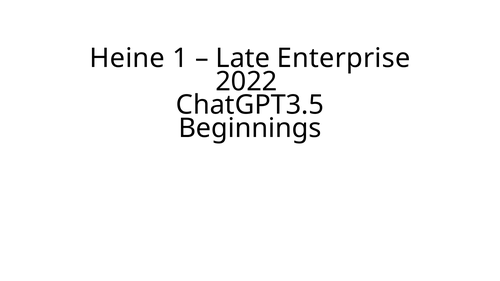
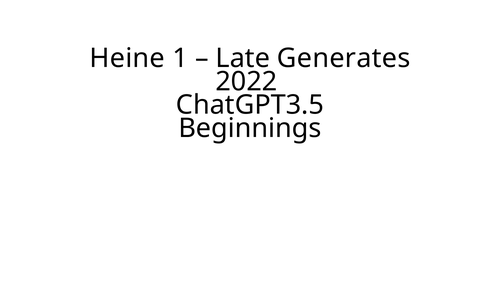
Enterprise: Enterprise -> Generates
